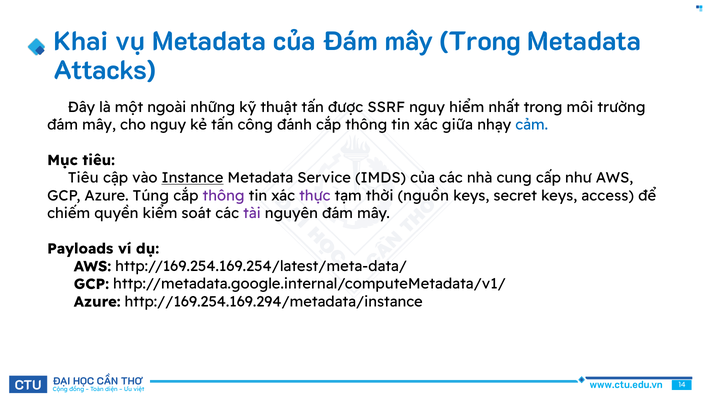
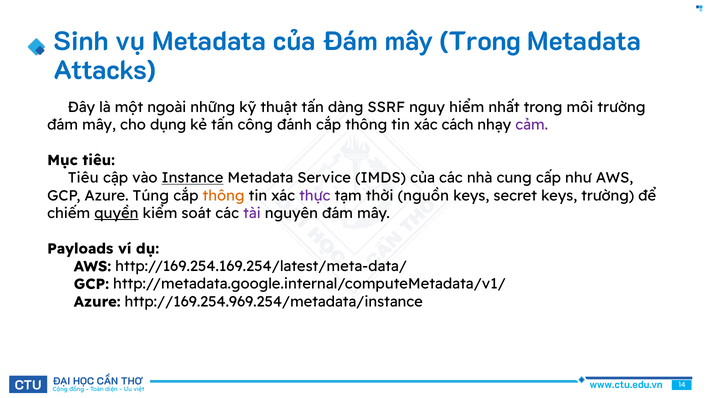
Khai: Khai -> Sinh
được: được -> dàng
cho nguy: nguy -> dụng
giữa: giữa -> cách
cảm colour: blue -> purple
thông at (224, 196) colour: purple -> orange
keys access: access -> trường
quyền underline: none -> present
http://169.254.169.294/metadata/instance: http://169.254.169.294/metadata/instance -> http://169.254.969.254/metadata/instance
